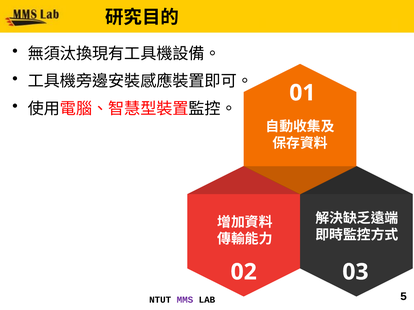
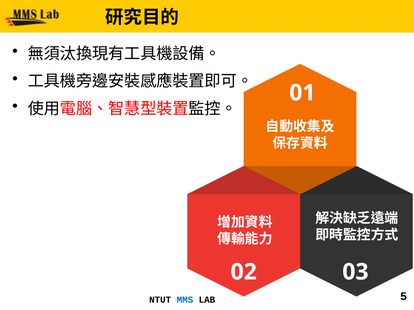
MMS colour: purple -> blue
